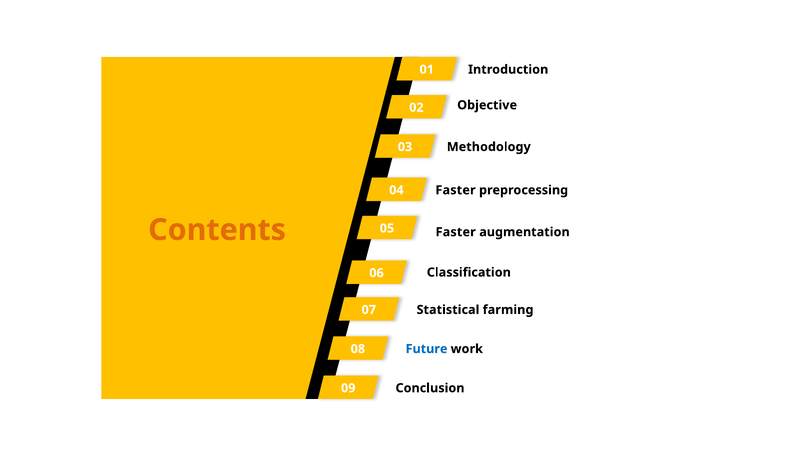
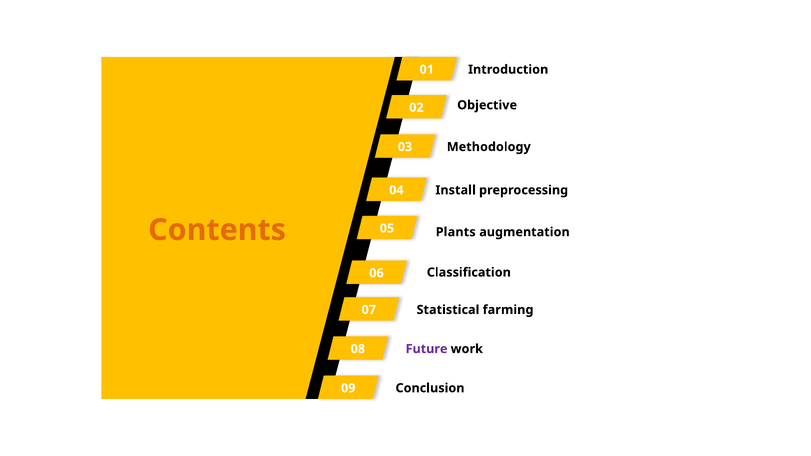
Faster at (456, 190): Faster -> Install
Faster at (456, 232): Faster -> Plants
Future colour: blue -> purple
